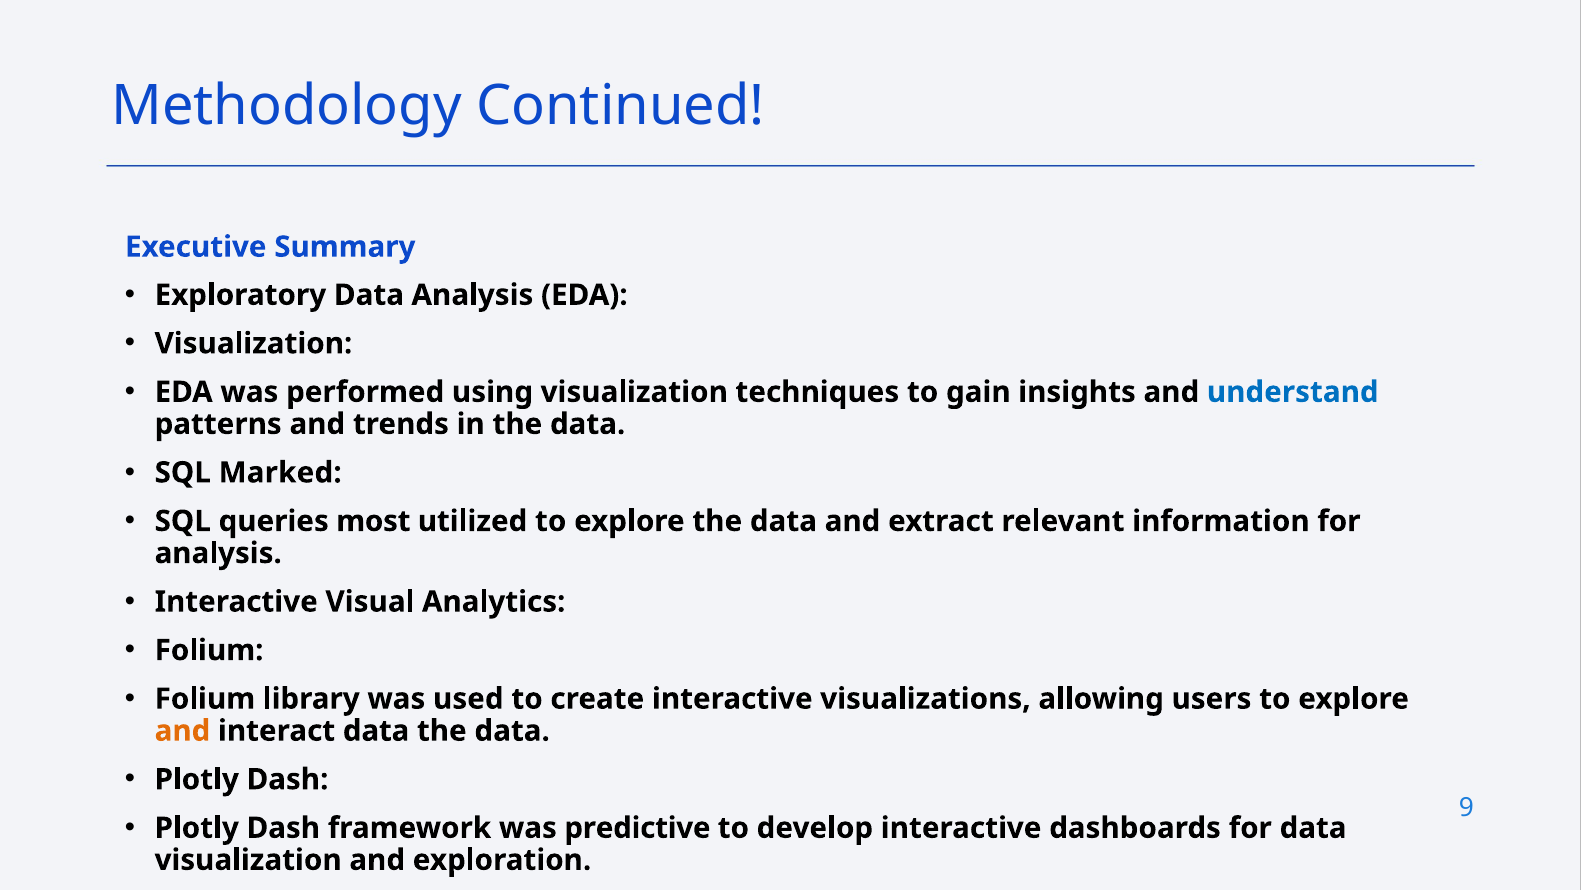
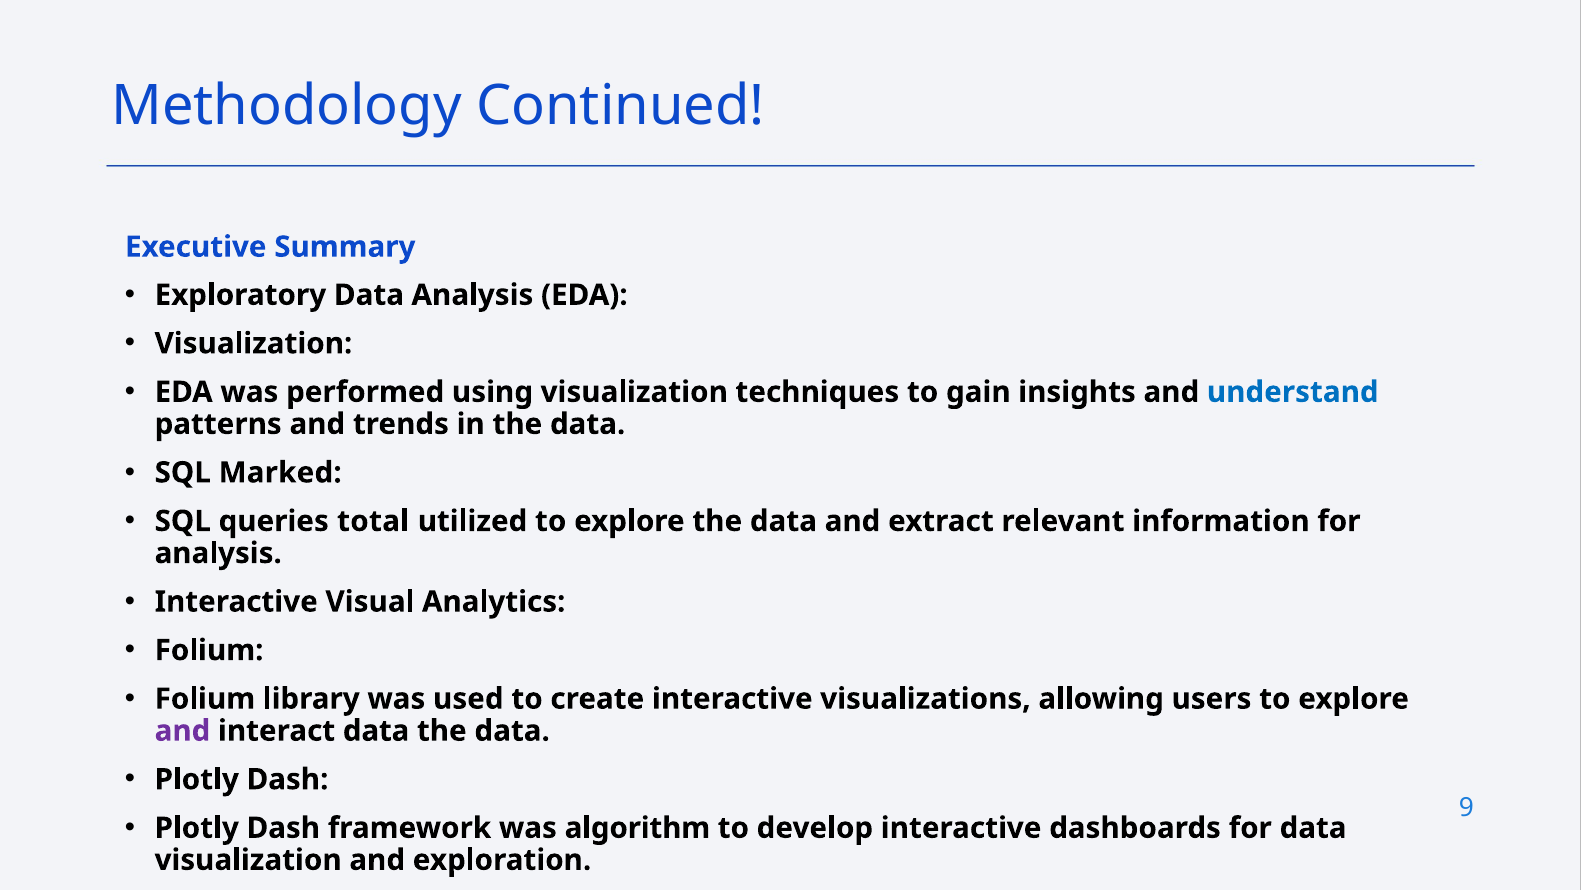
most: most -> total
and at (182, 730) colour: orange -> purple
predictive: predictive -> algorithm
